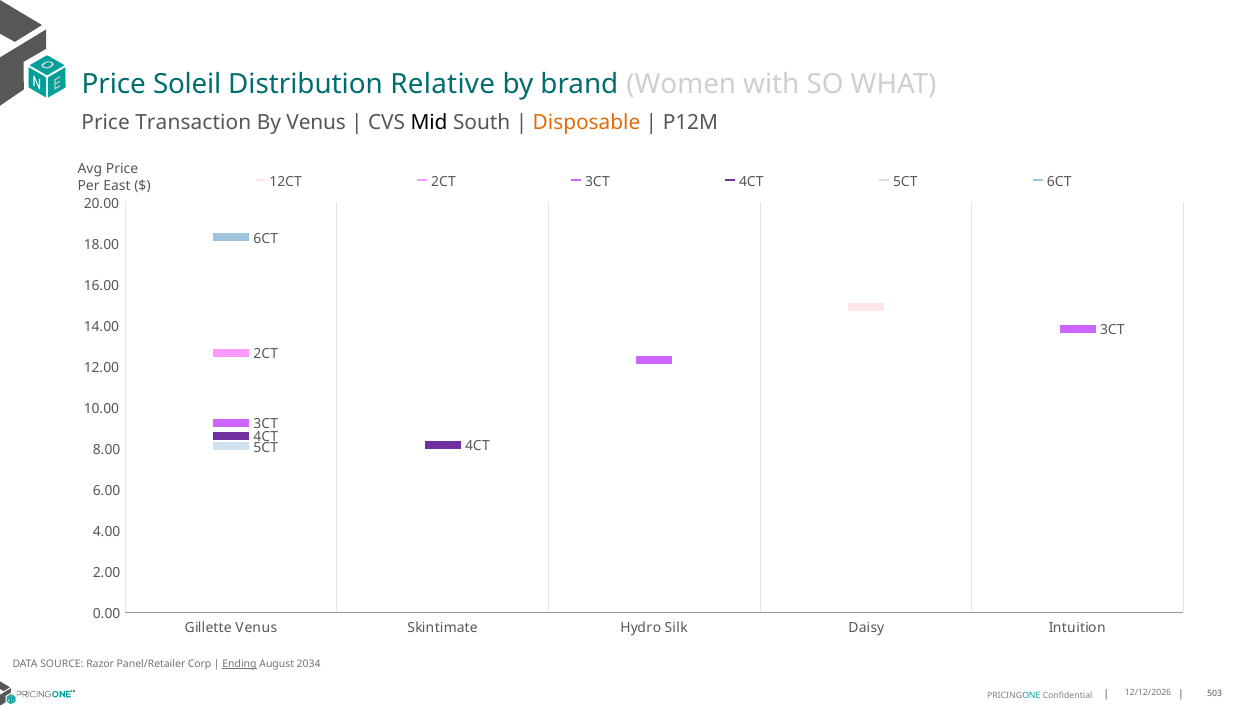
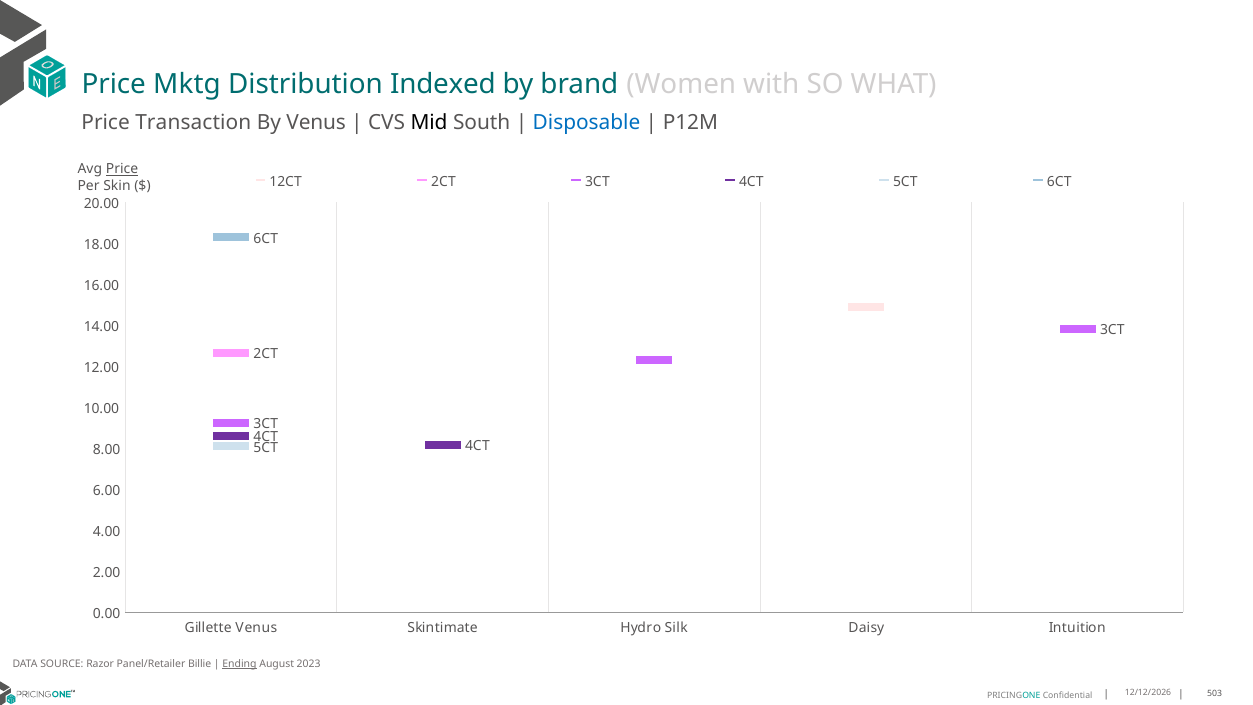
Soleil: Soleil -> Mktg
Relative: Relative -> Indexed
Disposable colour: orange -> blue
Price at (122, 169) underline: none -> present
East: East -> Skin
Corp: Corp -> Billie
2034: 2034 -> 2023
